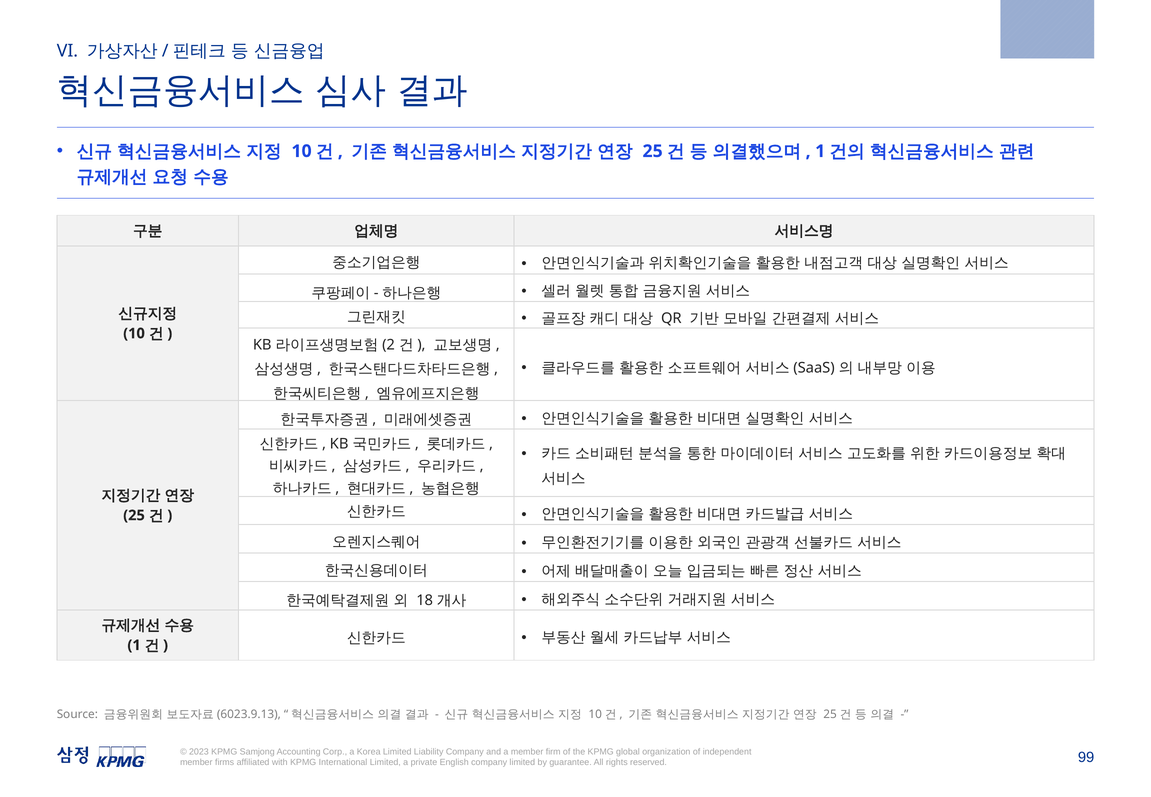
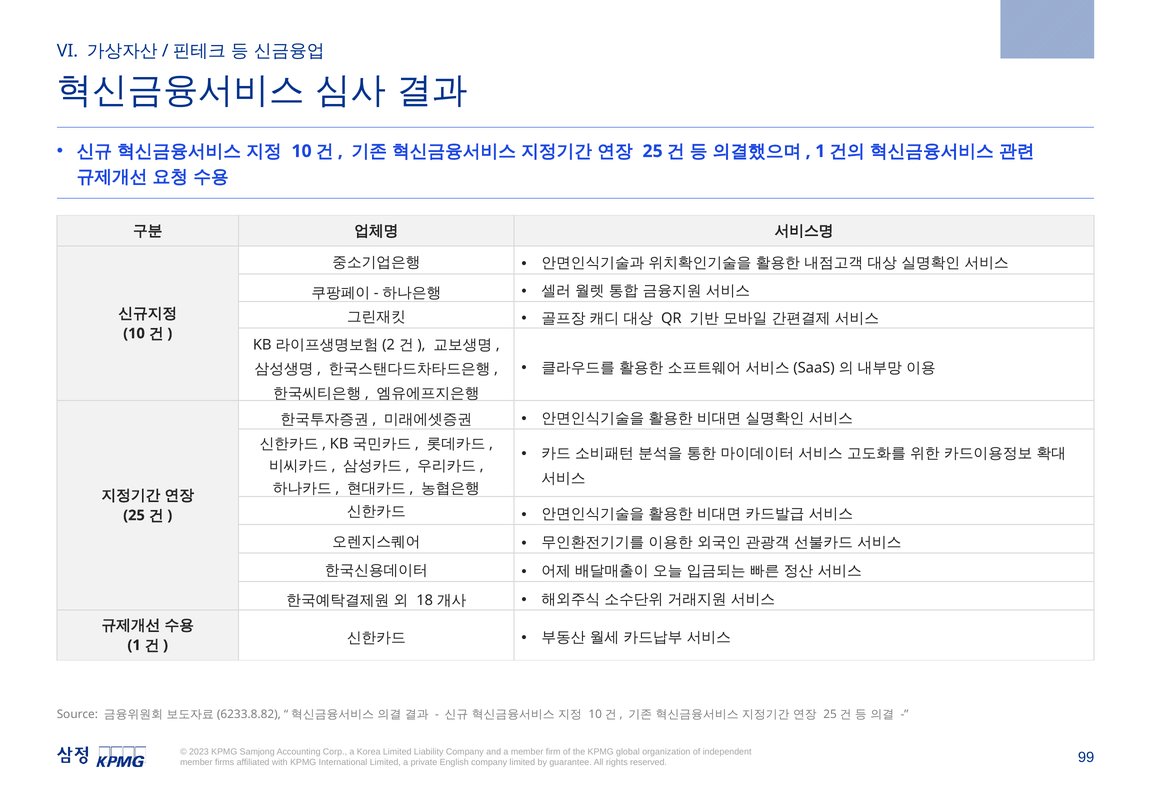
6023.9.13: 6023.9.13 -> 6233.8.82
